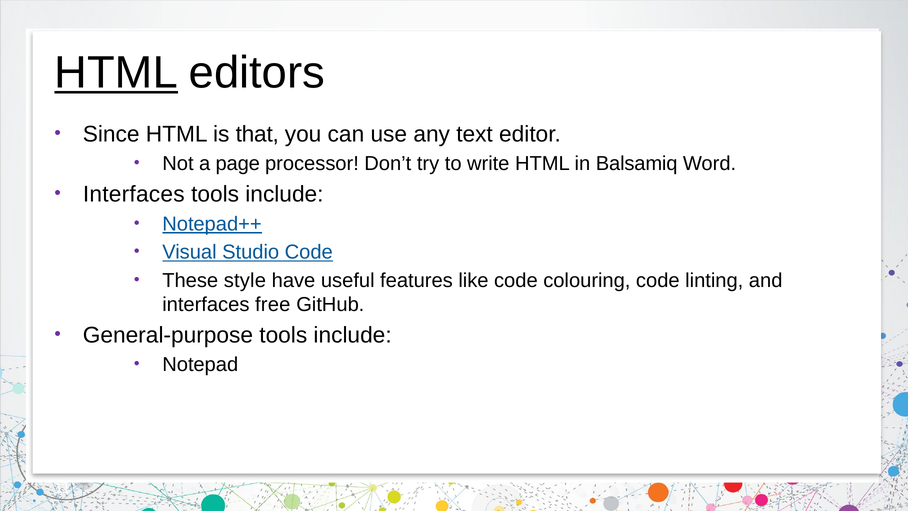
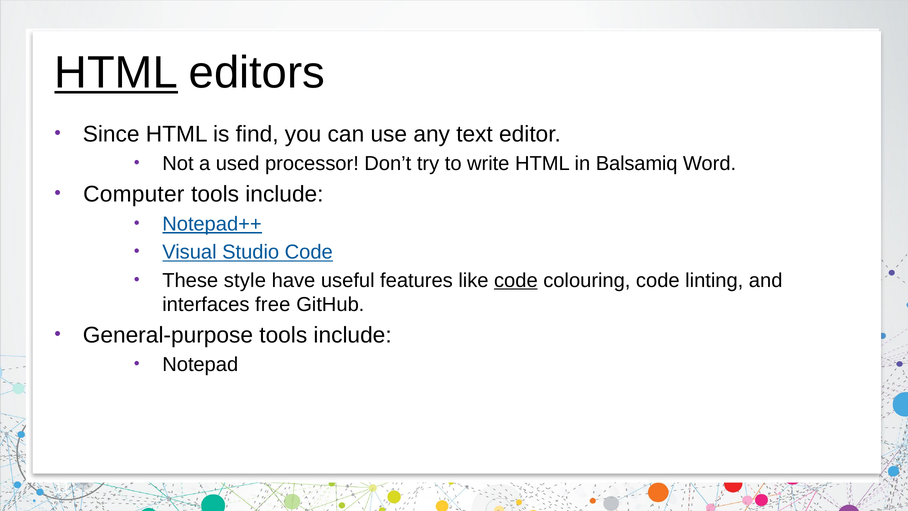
that: that -> find
page: page -> used
Interfaces at (134, 194): Interfaces -> Computer
code at (516, 280) underline: none -> present
